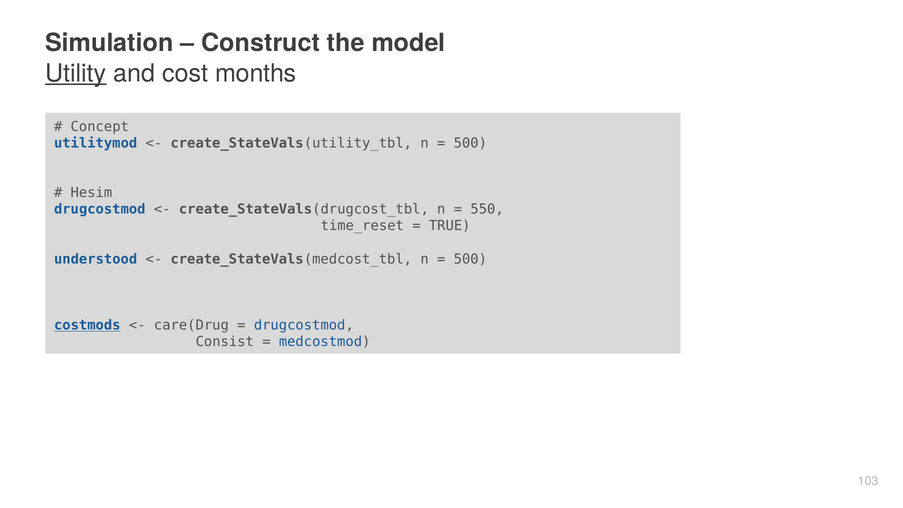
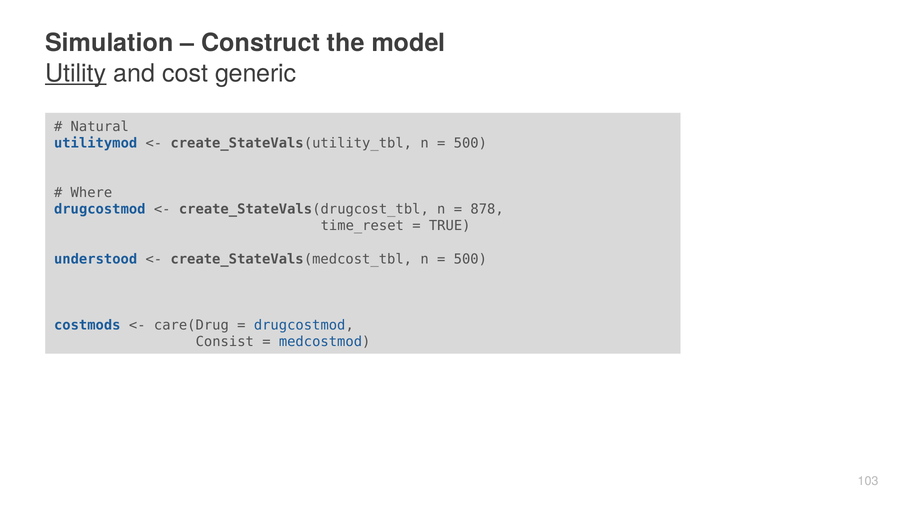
months: months -> generic
Concept: Concept -> Natural
Hesim: Hesim -> Where
550: 550 -> 878
costmods underline: present -> none
